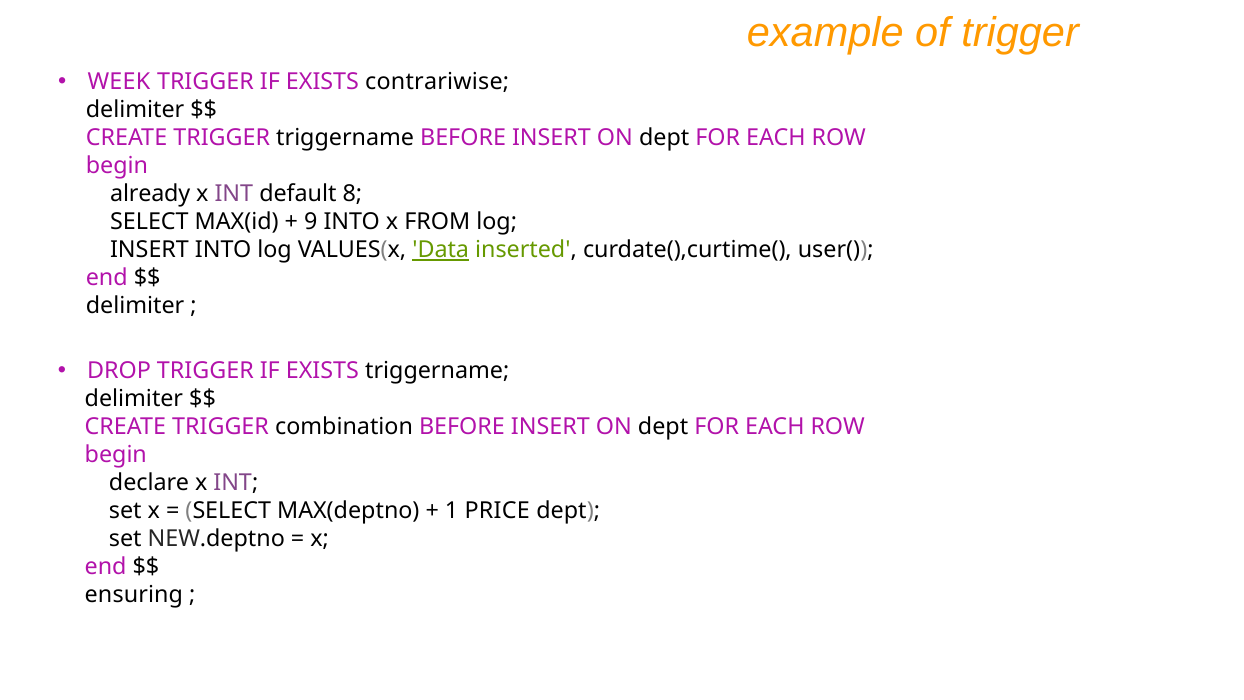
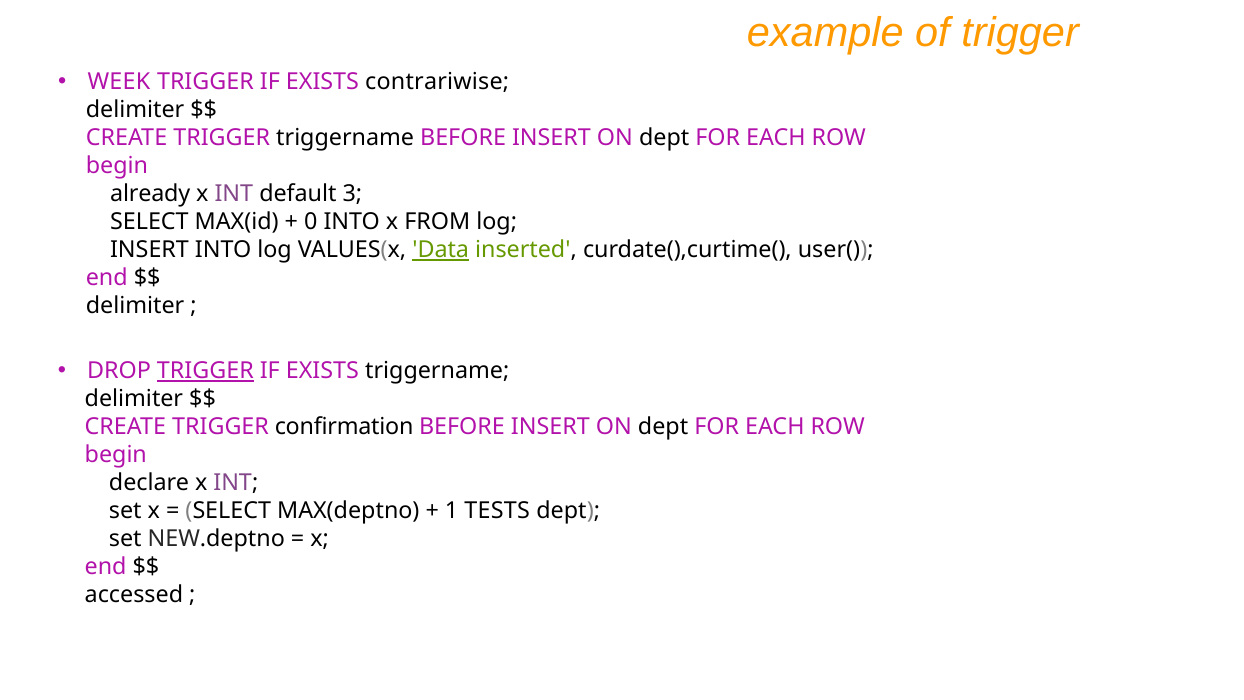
8: 8 -> 3
9: 9 -> 0
TRIGGER at (205, 371) underline: none -> present
combination: combination -> confirmation
PRICE: PRICE -> TESTS
ensuring: ensuring -> accessed
